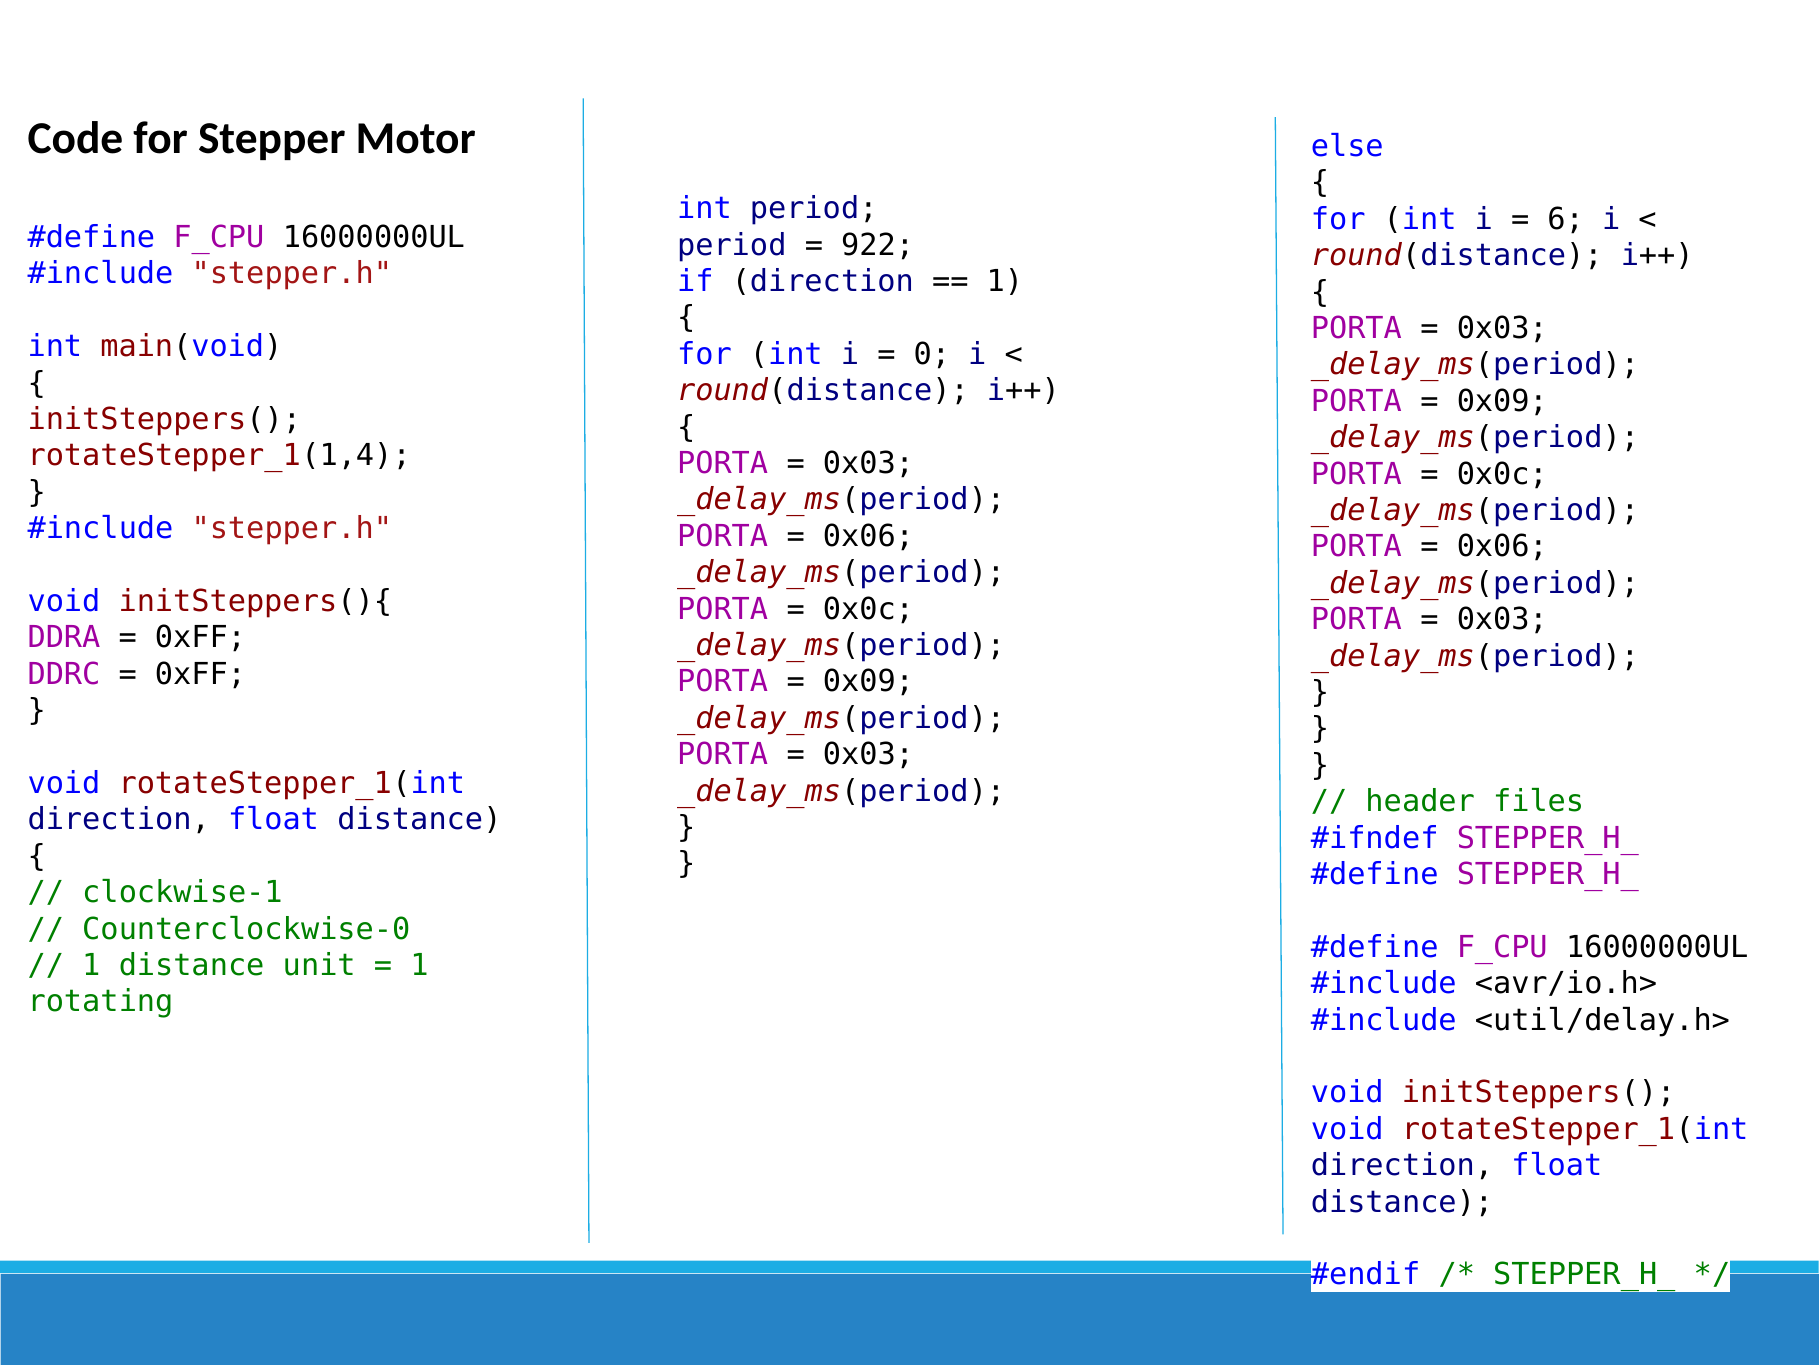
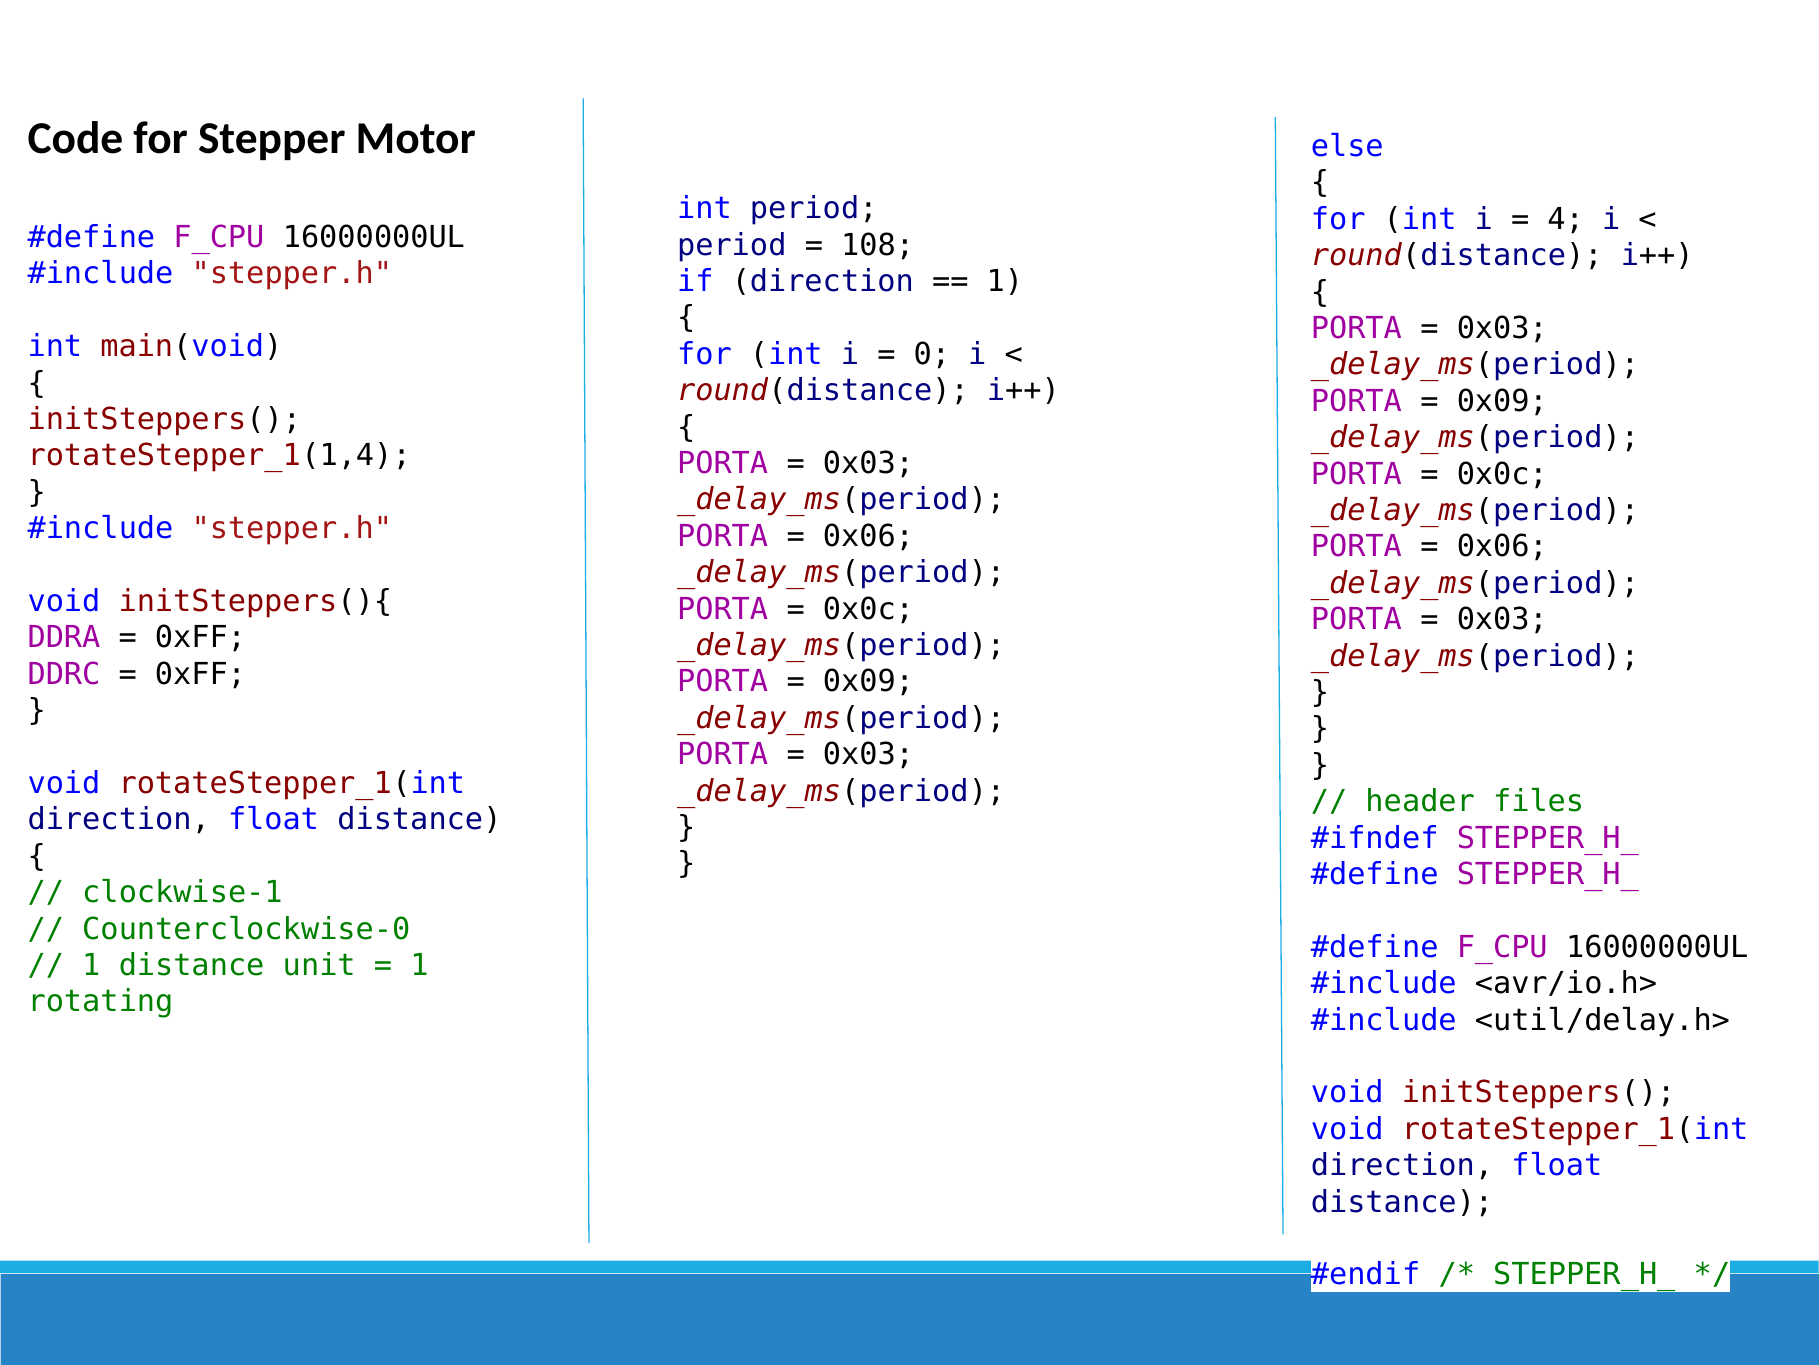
6: 6 -> 4
922: 922 -> 108
